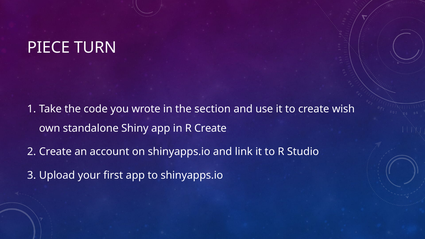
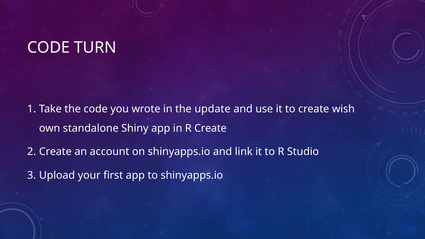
PIECE at (48, 48): PIECE -> CODE
section: section -> update
